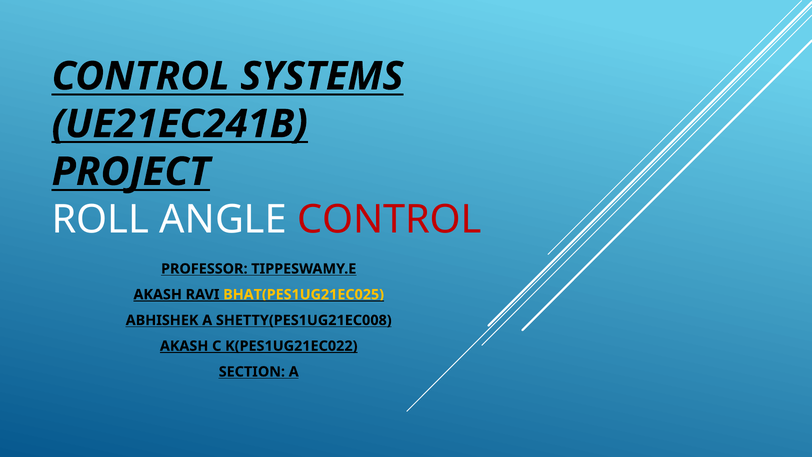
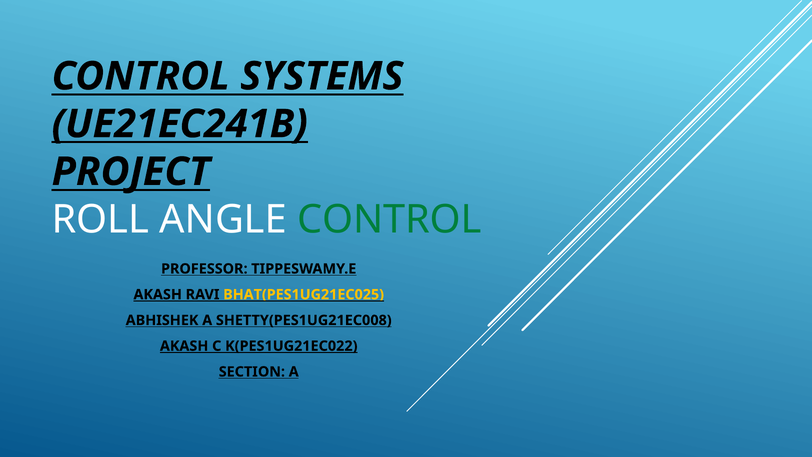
CONTROL at (389, 219) colour: red -> green
